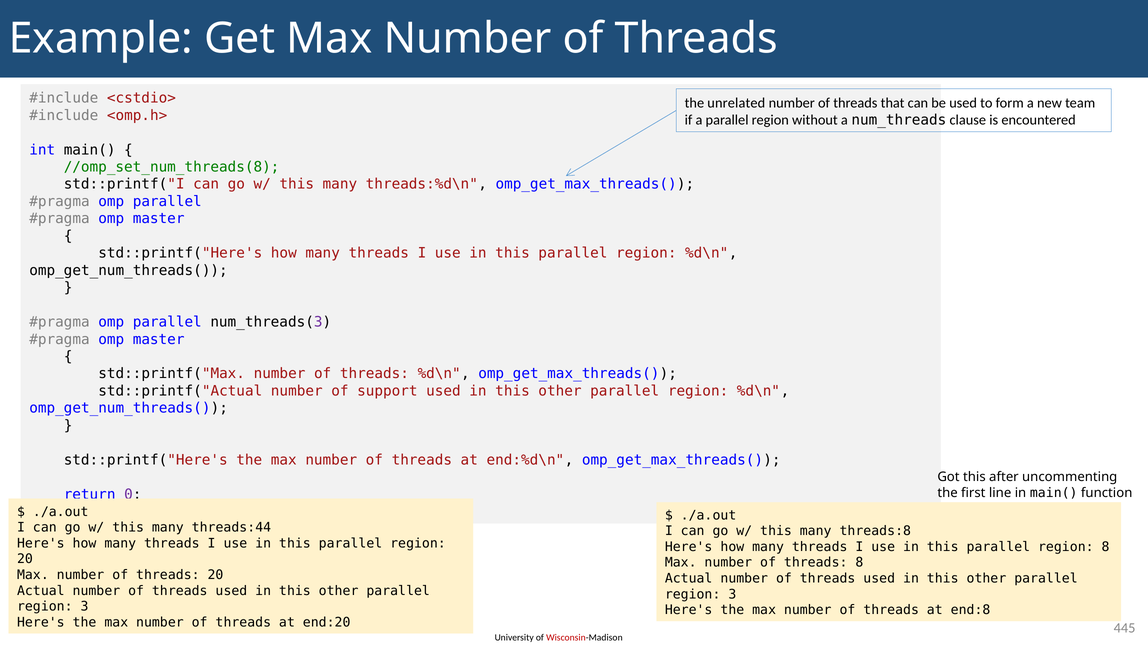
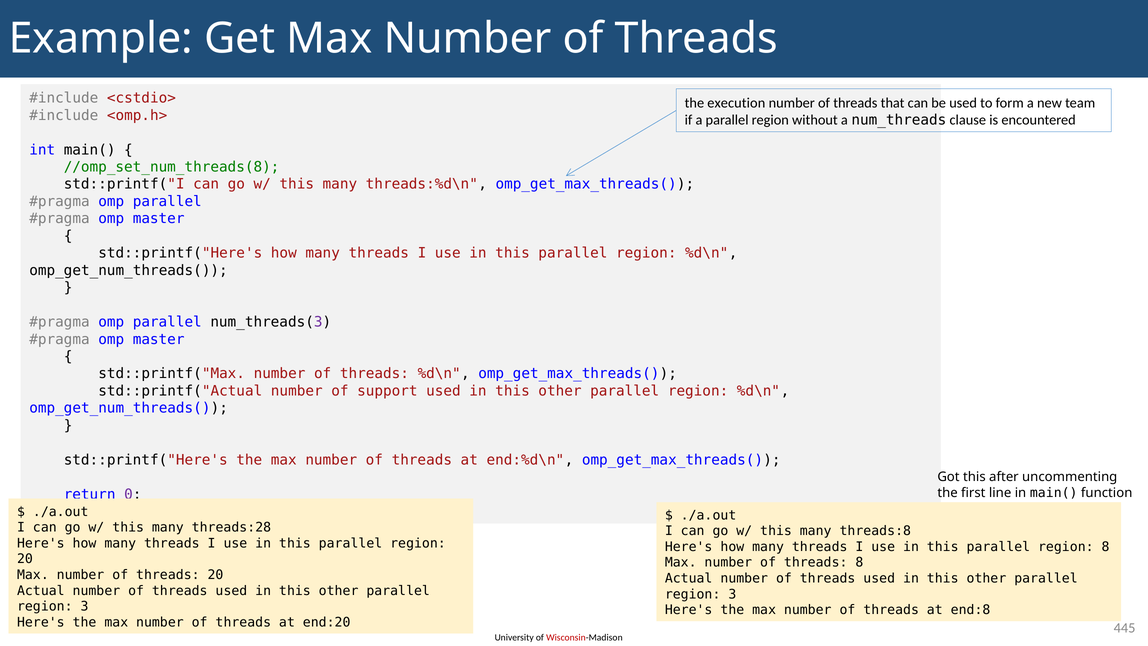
unrelated: unrelated -> execution
threads:44: threads:44 -> threads:28
